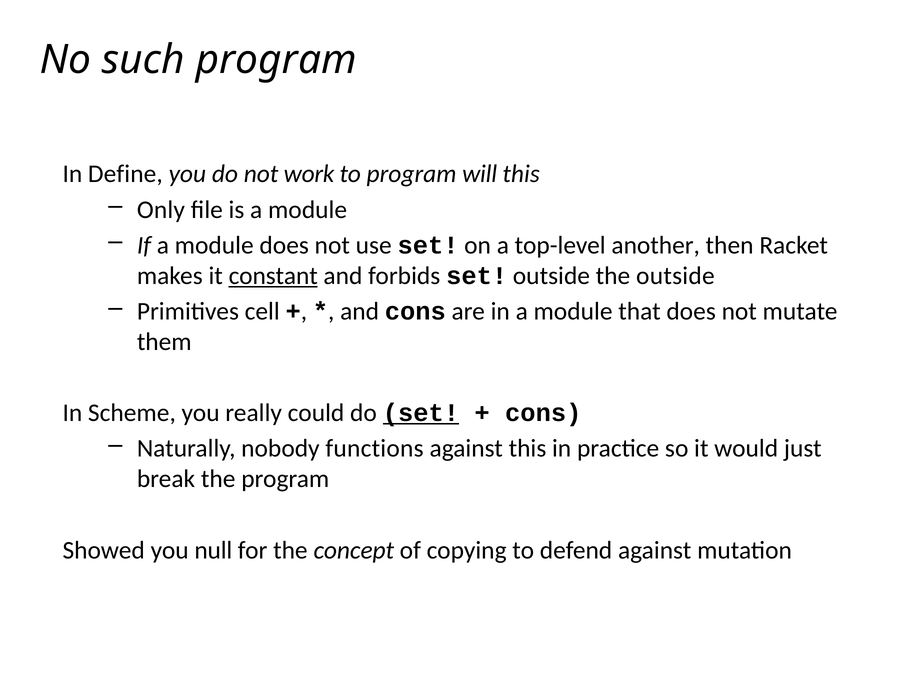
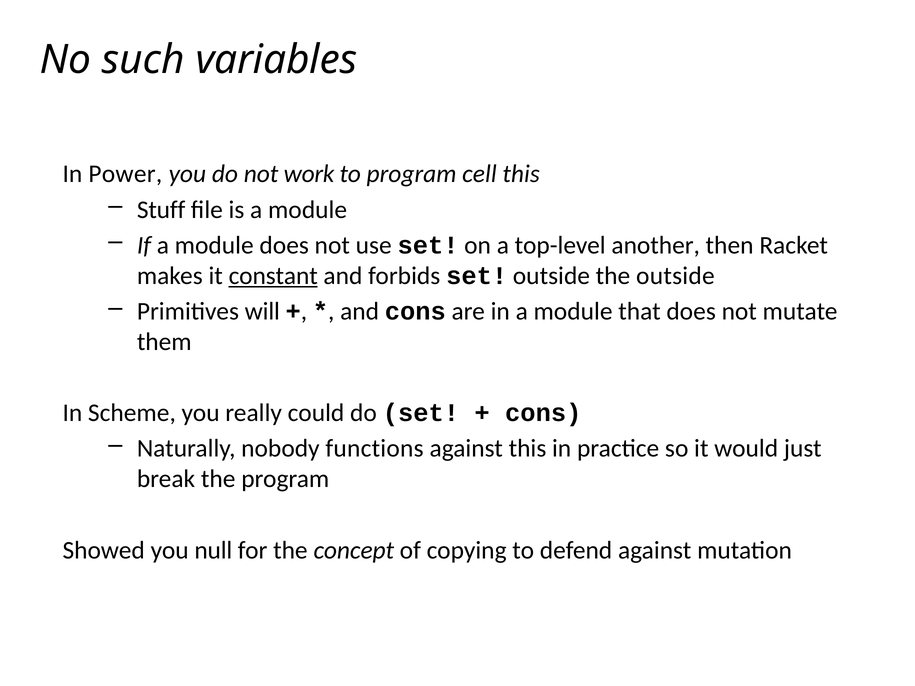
such program: program -> variables
Define: Define -> Power
will: will -> cell
Only: Only -> Stuff
cell: cell -> will
set at (421, 413) underline: present -> none
